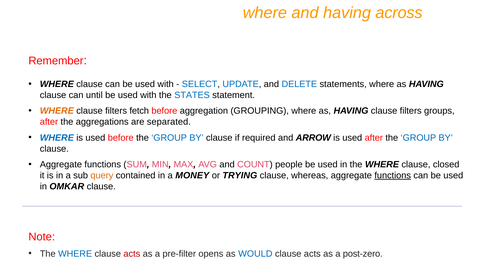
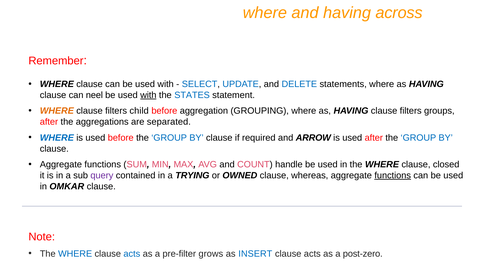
until: until -> neel
with at (148, 95) underline: none -> present
fetch: fetch -> child
people: people -> handle
query colour: orange -> purple
MONEY: MONEY -> TRYING
TRYING: TRYING -> OWNED
acts at (132, 254) colour: red -> blue
opens: opens -> grows
WOULD: WOULD -> INSERT
